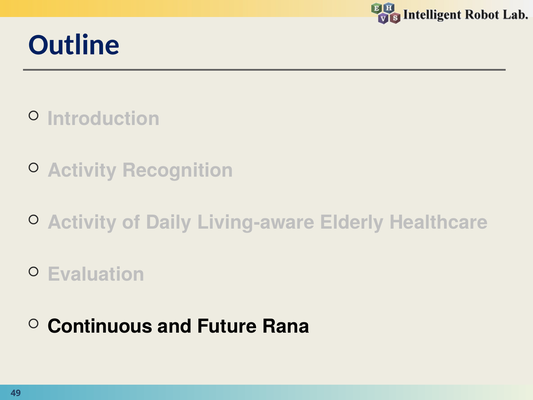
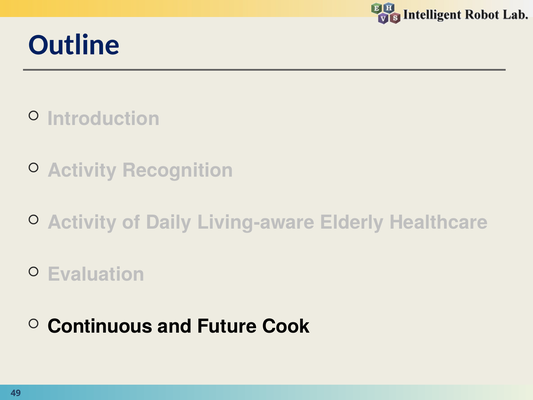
Rana: Rana -> Cook
